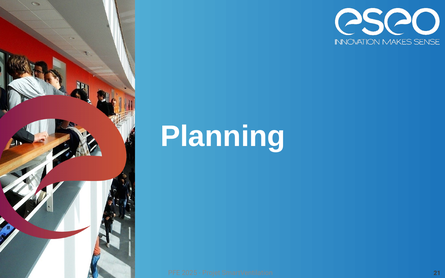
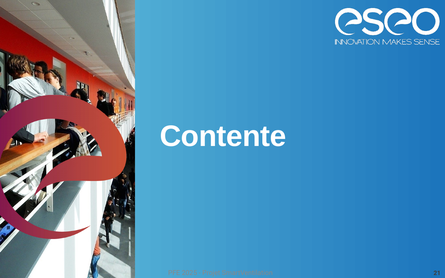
Planning: Planning -> Contente
